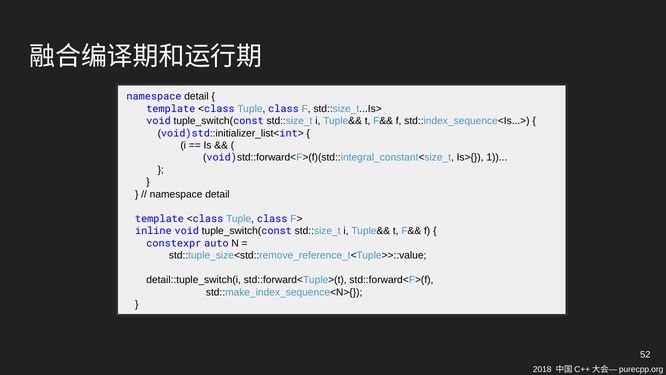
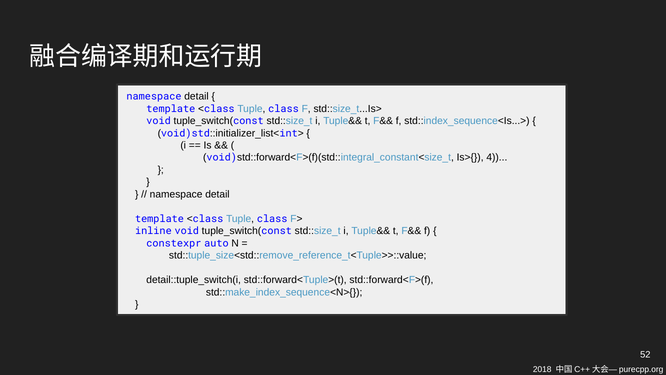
1: 1 -> 4
